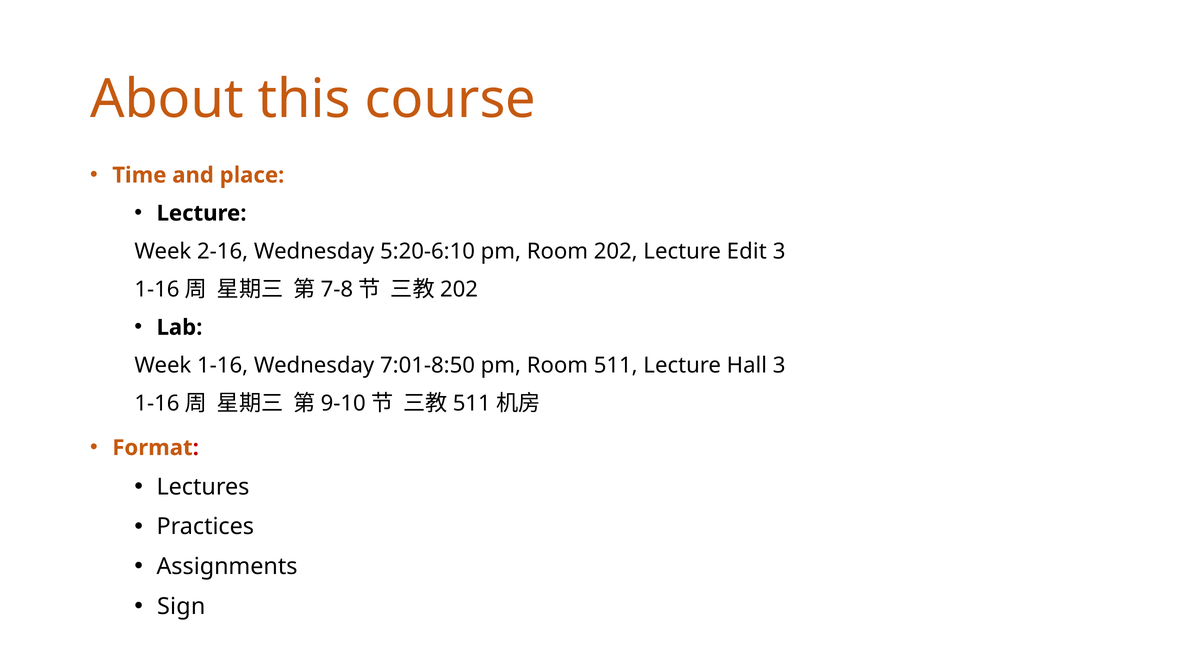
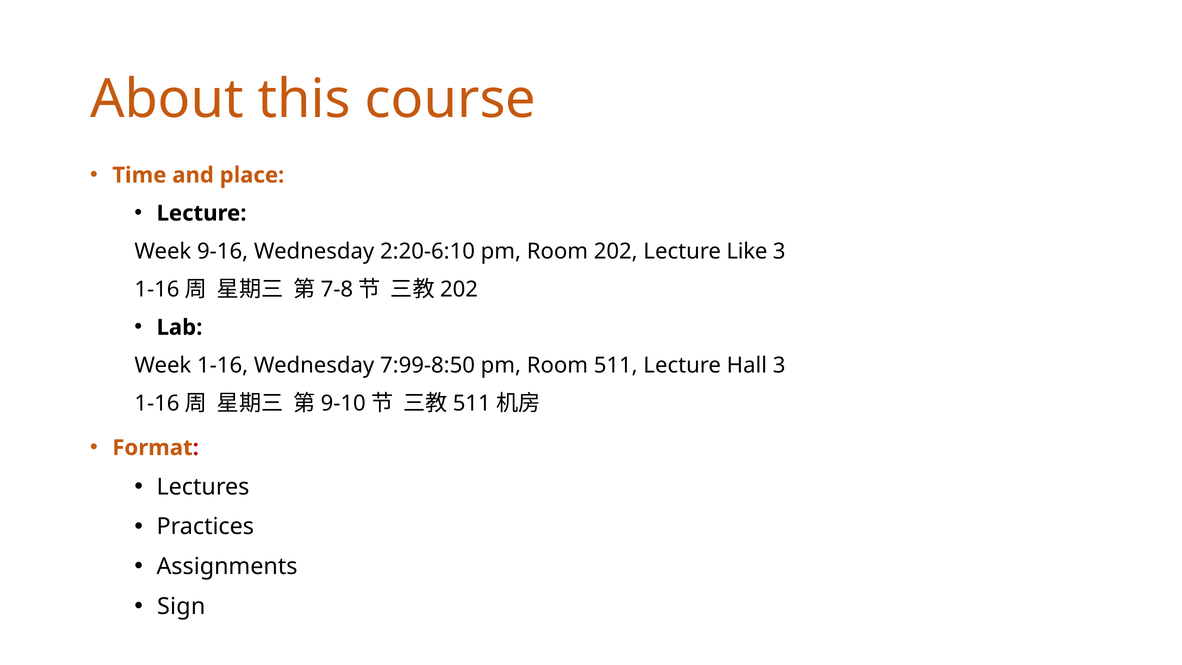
2-16: 2-16 -> 9-16
5:20-6:10: 5:20-6:10 -> 2:20-6:10
Edit: Edit -> Like
7:01-8:50: 7:01-8:50 -> 7:99-8:50
